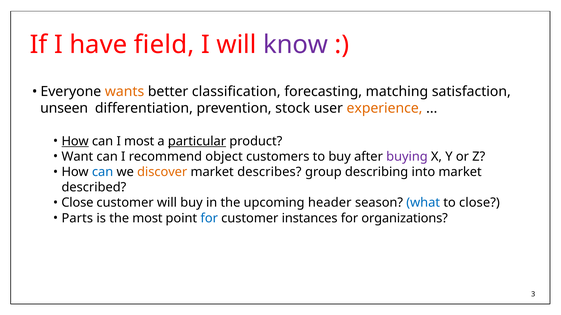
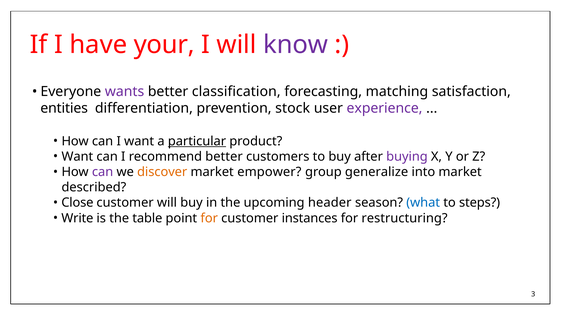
field: field -> your
wants colour: orange -> purple
unseen: unseen -> entities
experience colour: orange -> purple
How at (75, 141) underline: present -> none
I most: most -> want
recommend object: object -> better
can at (103, 172) colour: blue -> purple
describes: describes -> empower
describing: describing -> generalize
to close: close -> steps
Parts: Parts -> Write
the most: most -> table
for at (209, 219) colour: blue -> orange
organizations: organizations -> restructuring
